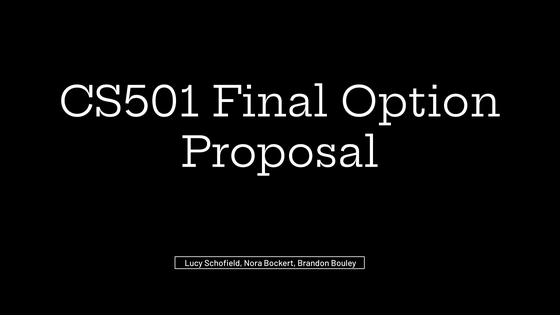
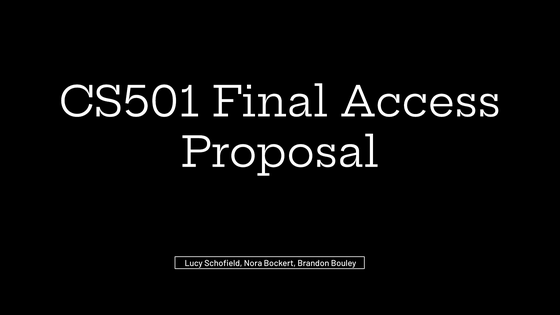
Option: Option -> Access
